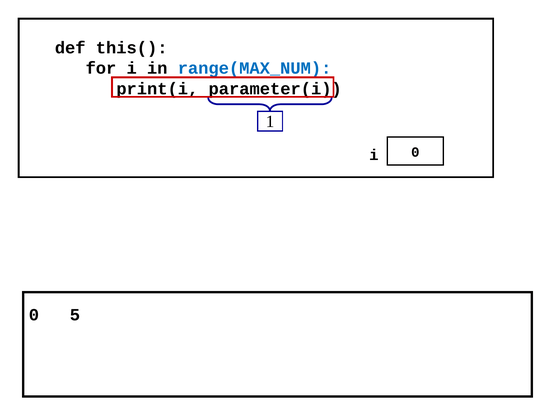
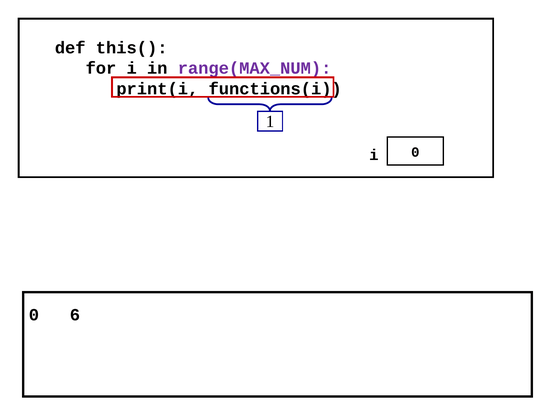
range(MAX_NUM colour: blue -> purple
parameter(i: parameter(i -> functions(i
5: 5 -> 6
